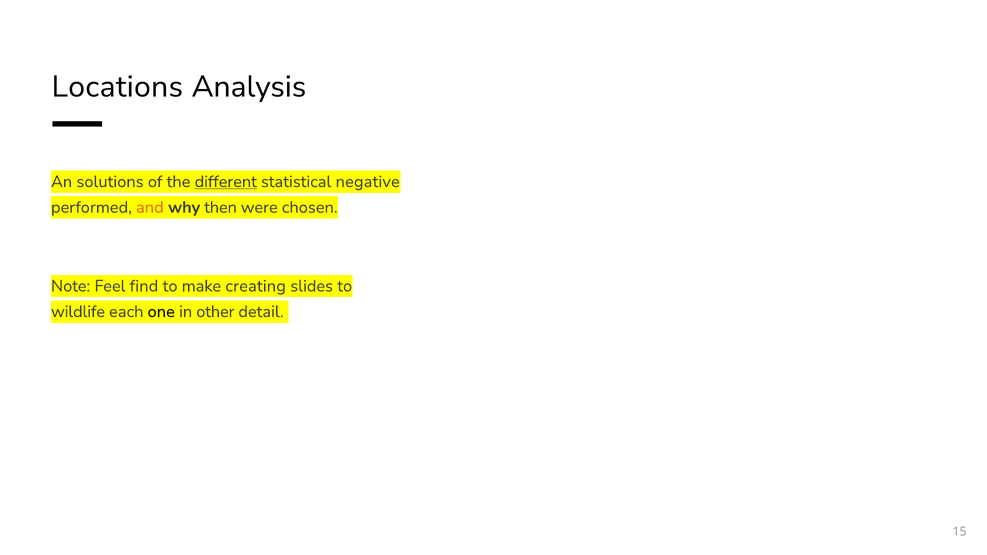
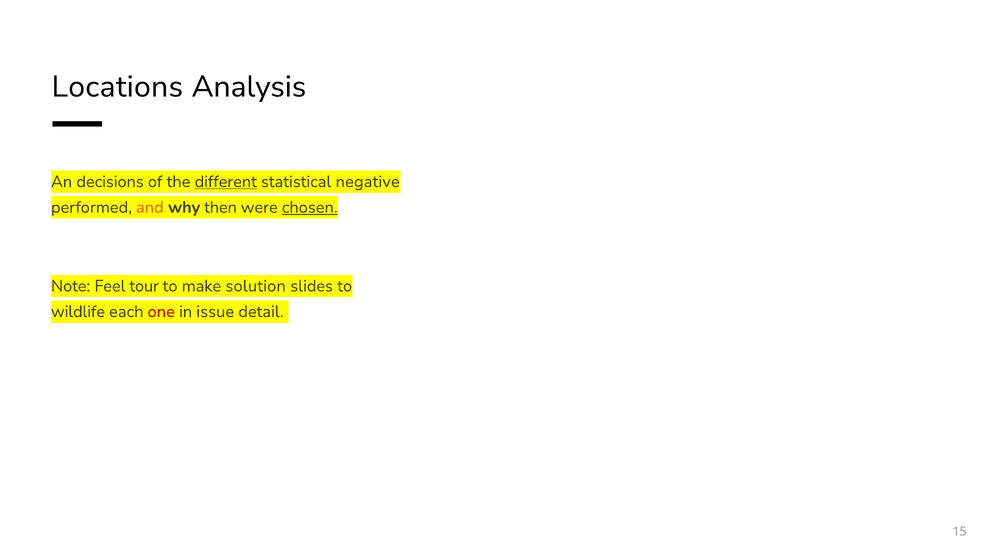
solutions: solutions -> decisions
chosen underline: none -> present
find: find -> tour
creating: creating -> solution
one colour: black -> red
other: other -> issue
